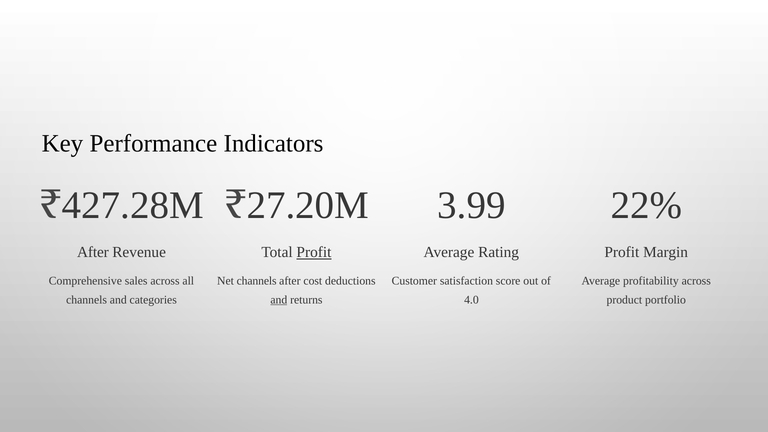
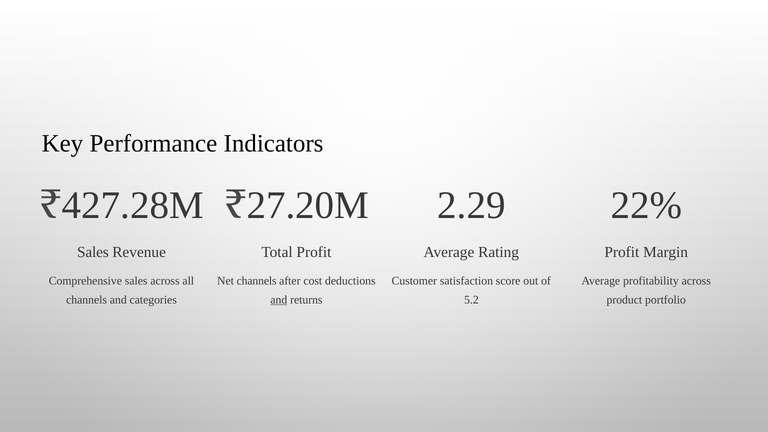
3.99: 3.99 -> 2.29
After at (93, 252): After -> Sales
Profit at (314, 252) underline: present -> none
4.0: 4.0 -> 5.2
